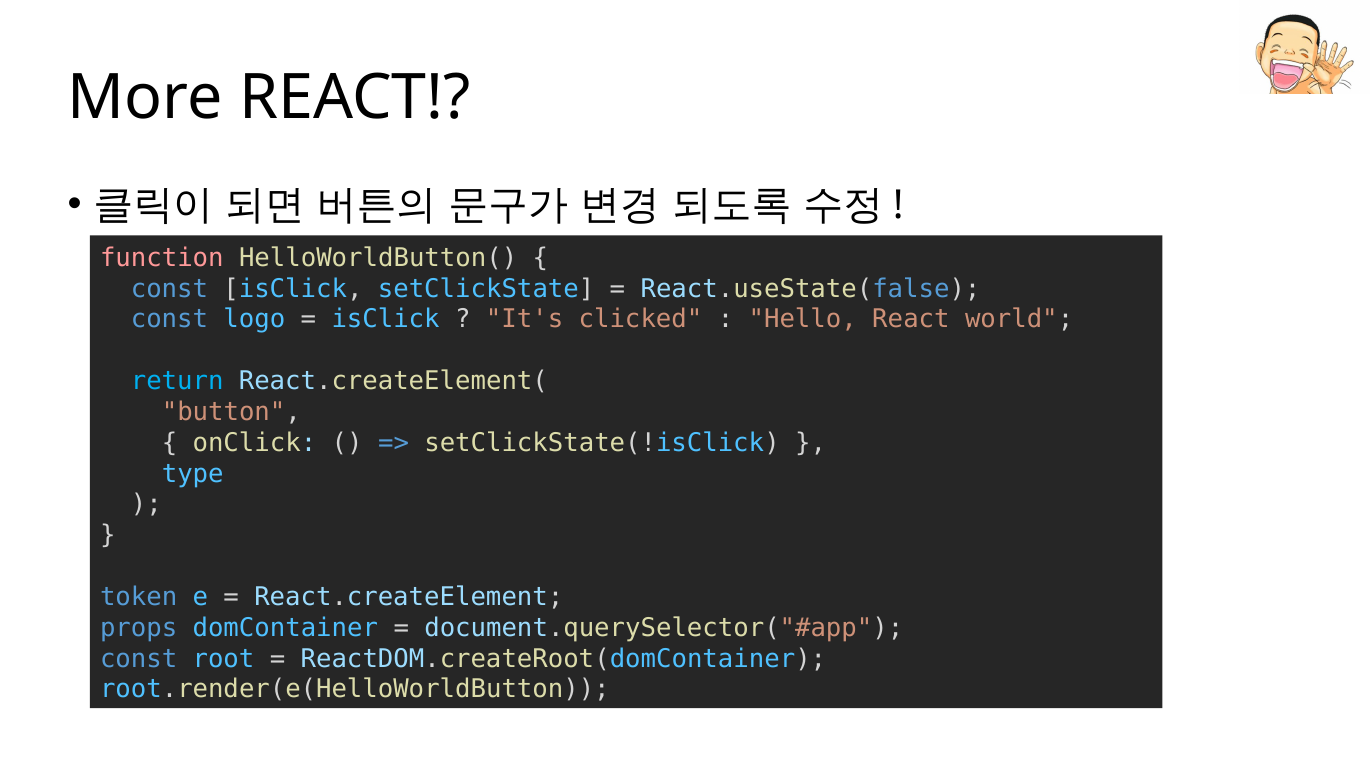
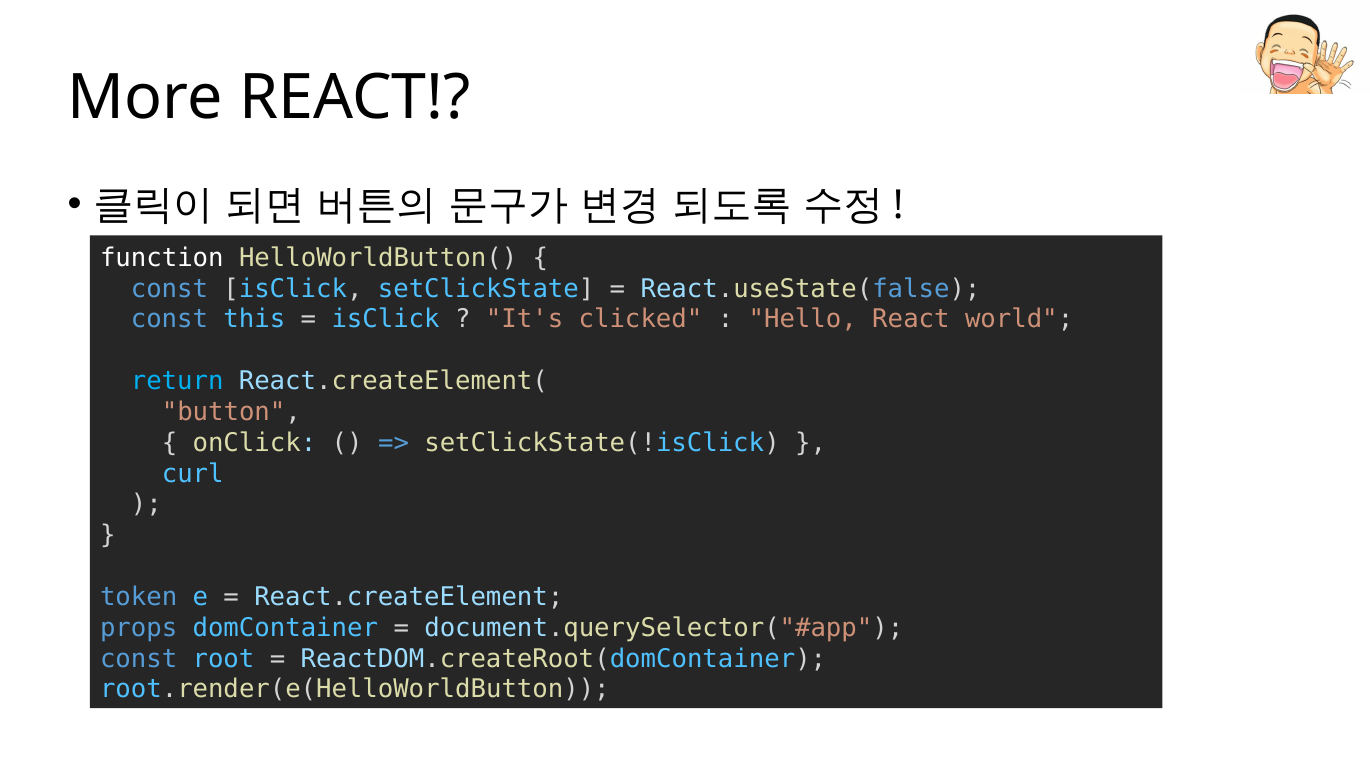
function colour: pink -> white
logo: logo -> this
type: type -> curl
